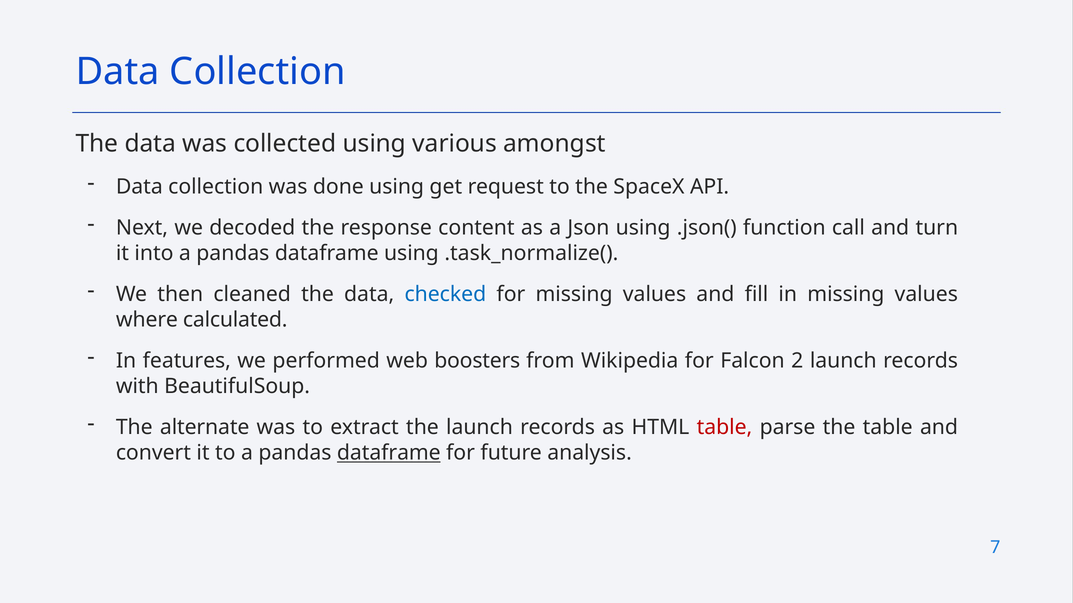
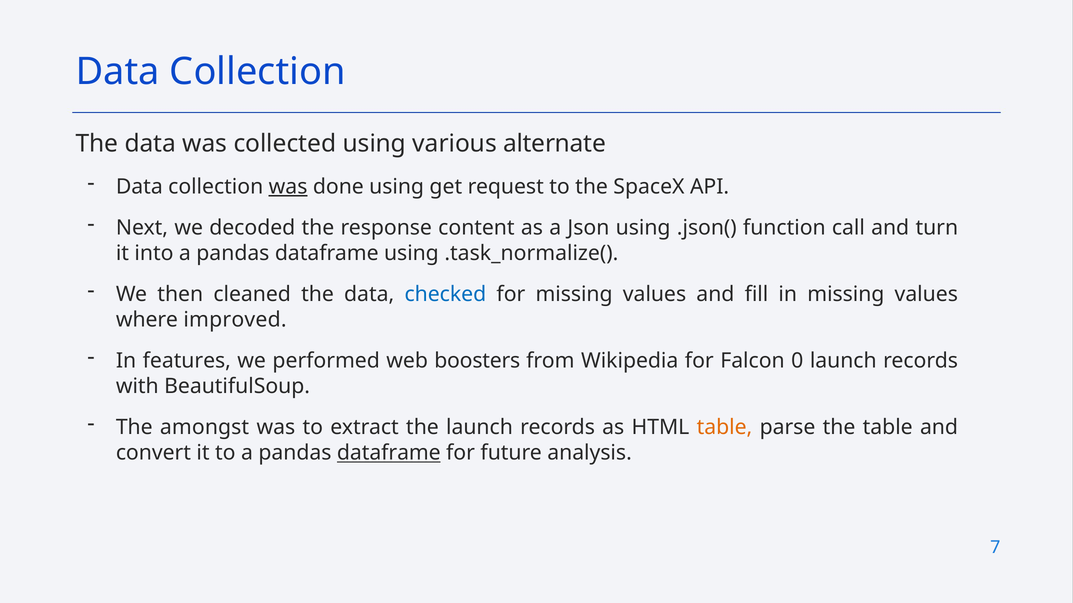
amongst: amongst -> alternate
was at (288, 187) underline: none -> present
calculated: calculated -> improved
2: 2 -> 0
alternate: alternate -> amongst
table at (724, 428) colour: red -> orange
